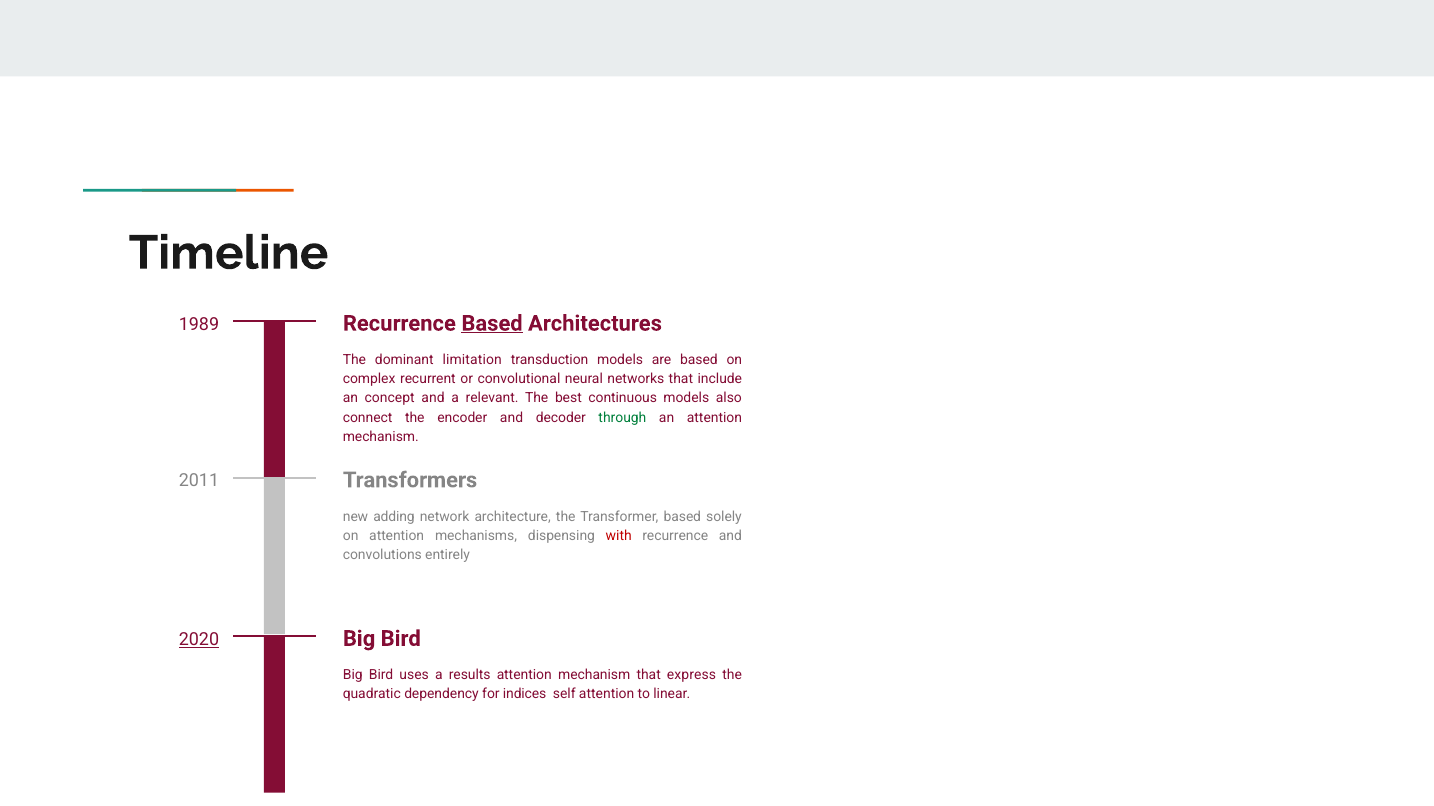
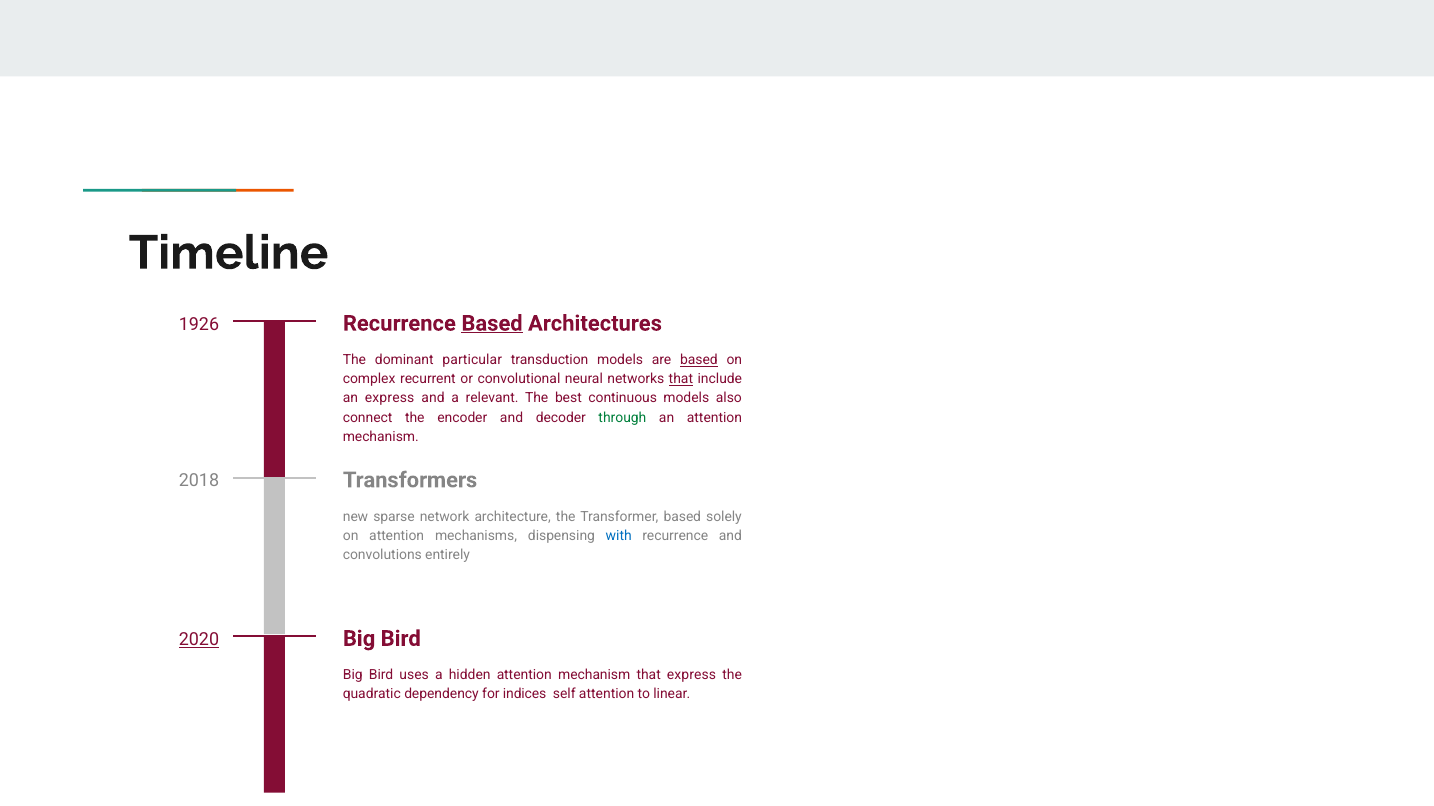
1989: 1989 -> 1926
limitation: limitation -> particular
based at (699, 360) underline: none -> present
that at (681, 379) underline: none -> present
an concept: concept -> express
2011: 2011 -> 2018
adding: adding -> sparse
with colour: red -> blue
results: results -> hidden
